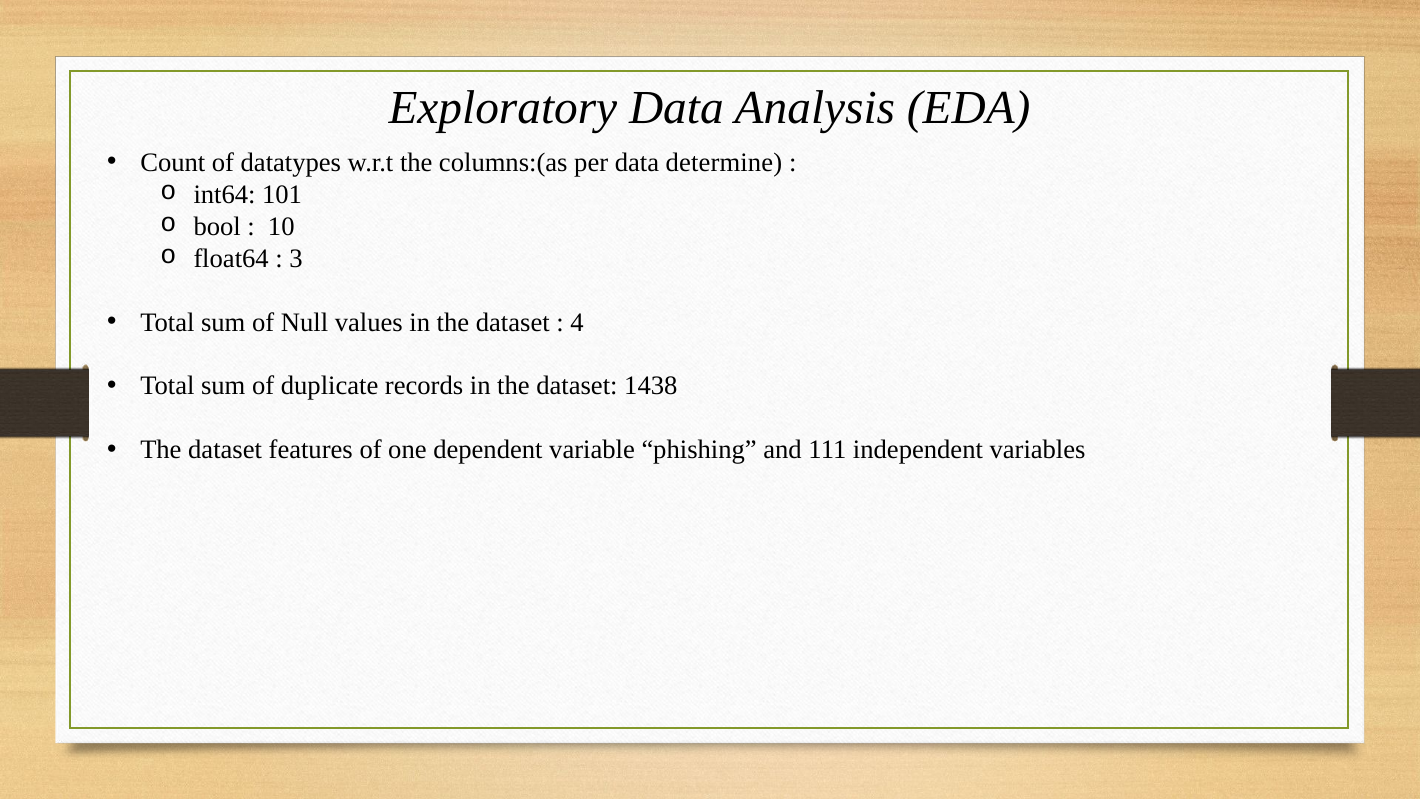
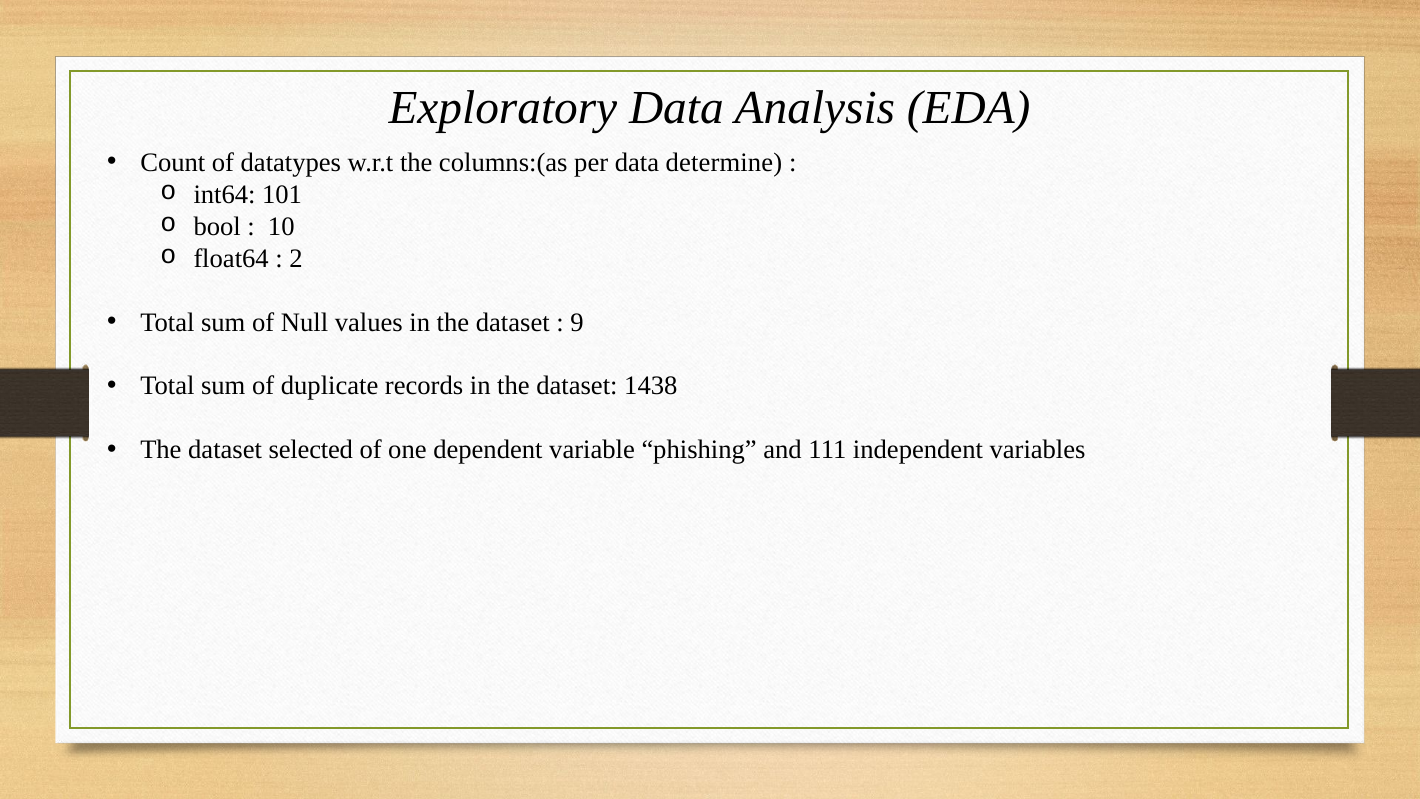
3: 3 -> 2
4: 4 -> 9
features: features -> selected
